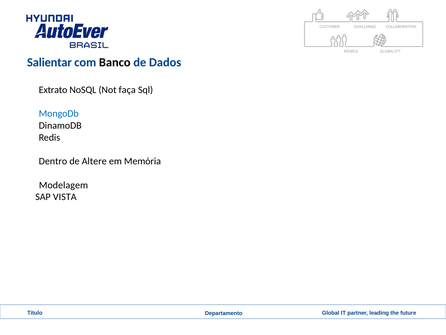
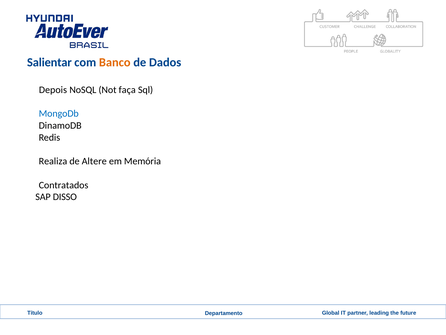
Banco colour: black -> orange
Extrato: Extrato -> Depois
Dentro: Dentro -> Realiza
Modelagem: Modelagem -> Contratados
VISTA: VISTA -> DISSO
